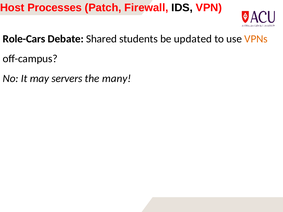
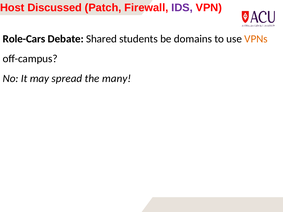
Processes: Processes -> Discussed
IDS colour: black -> purple
updated: updated -> domains
servers: servers -> spread
